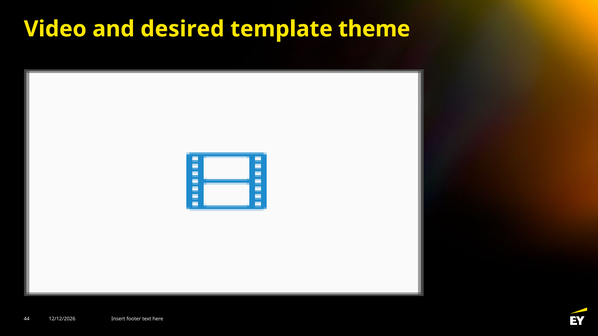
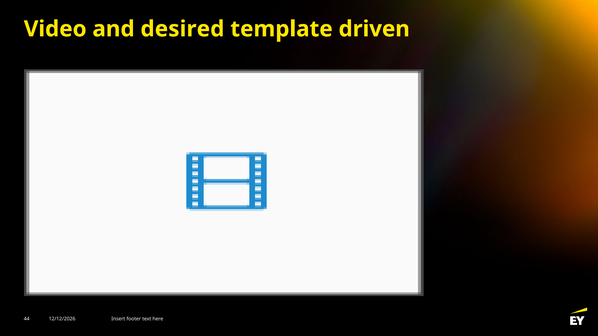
theme: theme -> driven
